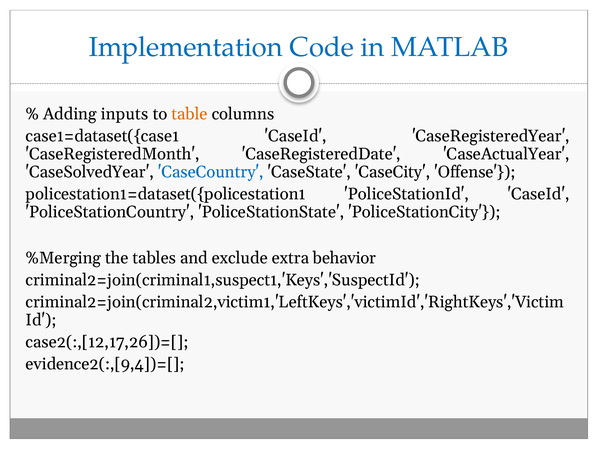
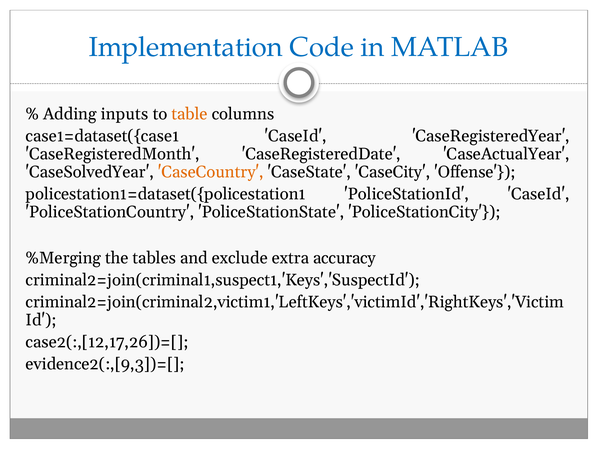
CaseCountry colour: blue -> orange
behavior: behavior -> accuracy
evidence2(:,[9,4])=[: evidence2(:,[9,4])=[ -> evidence2(:,[9,3])=[
